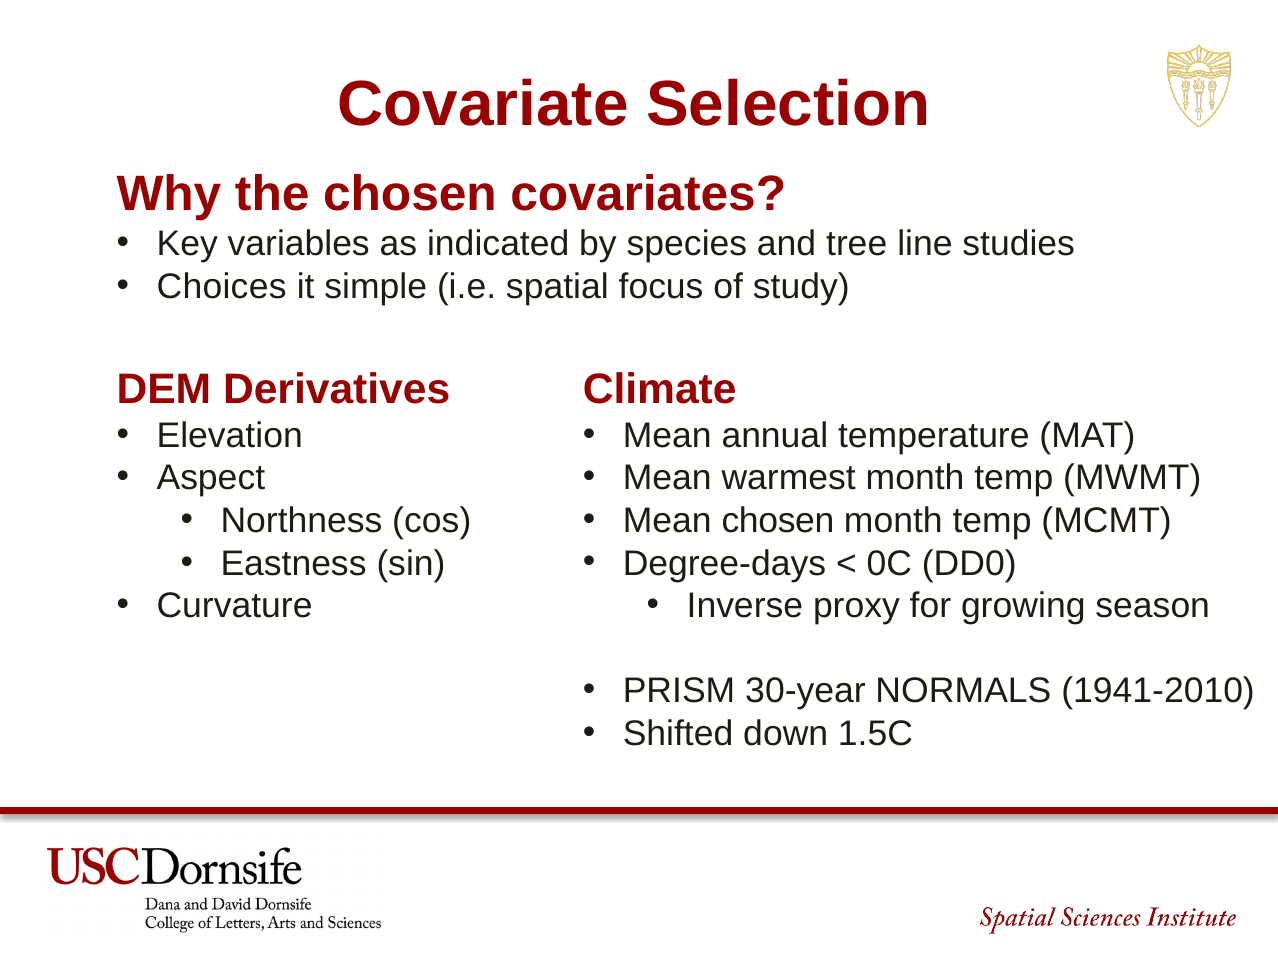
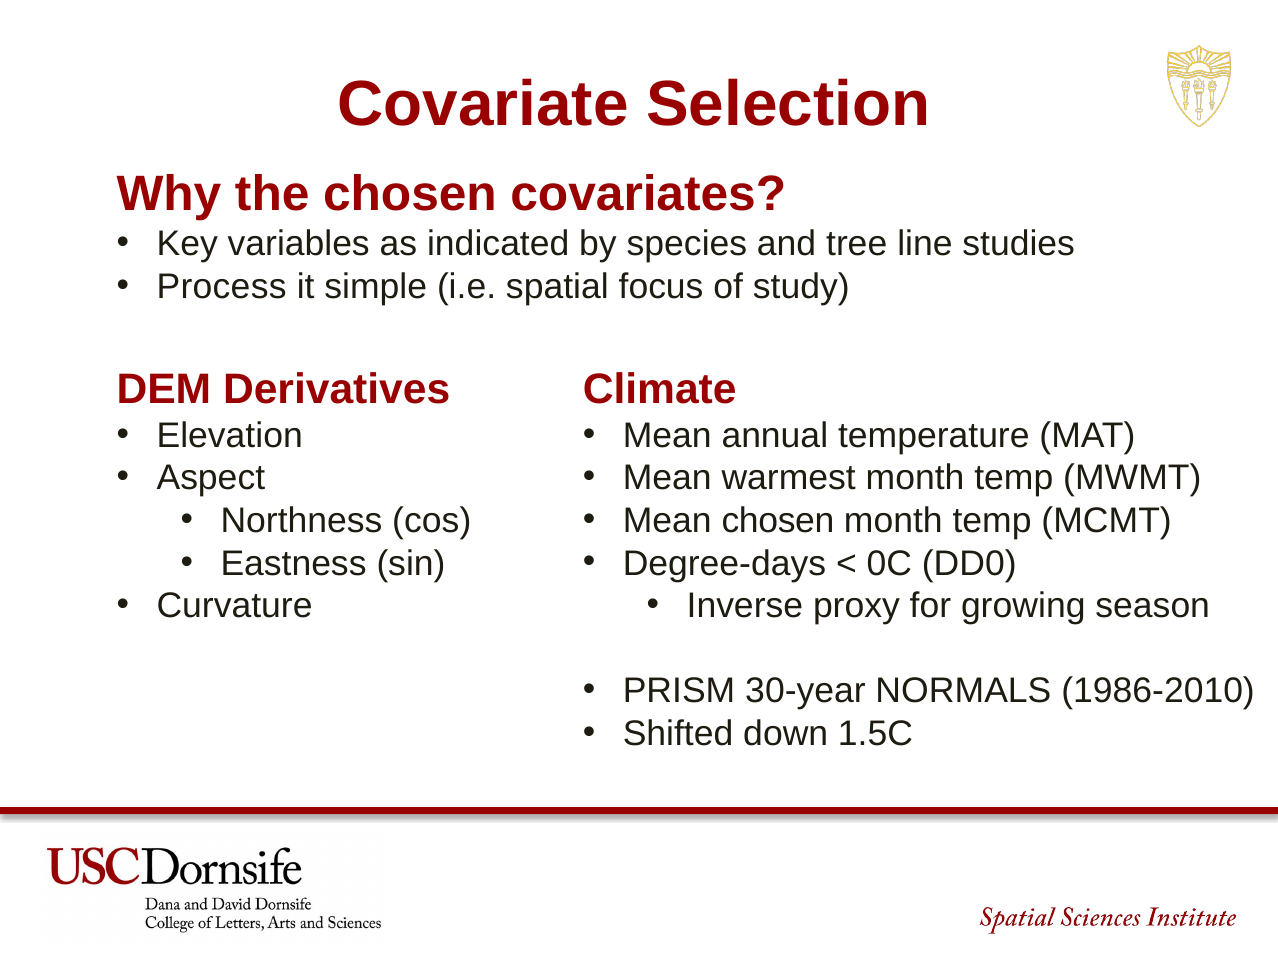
Choices: Choices -> Process
1941-2010: 1941-2010 -> 1986-2010
